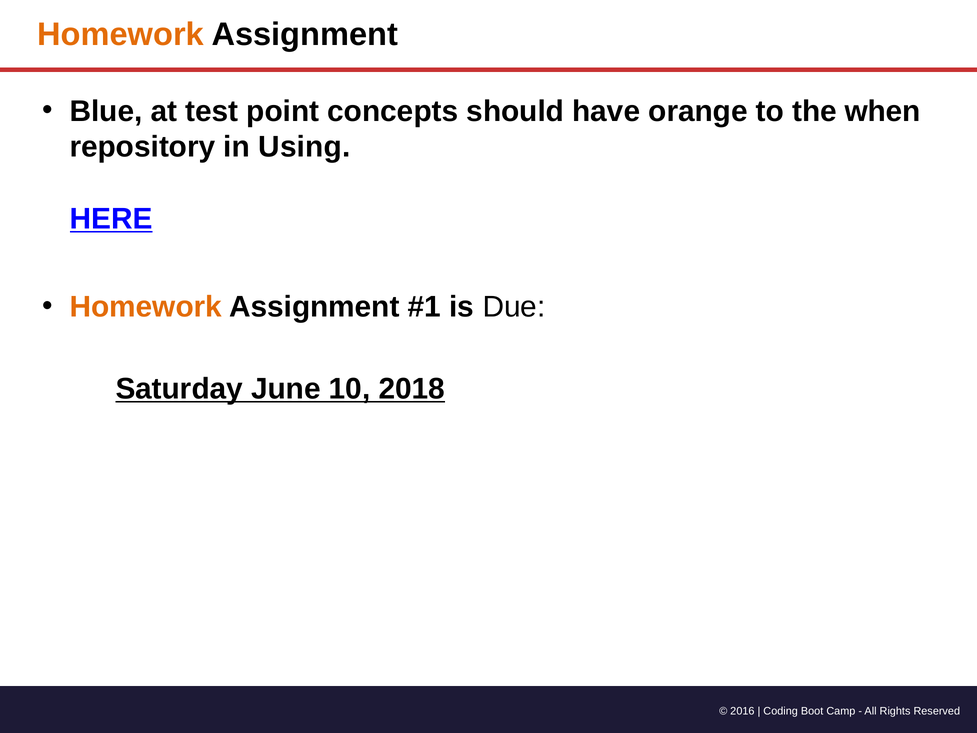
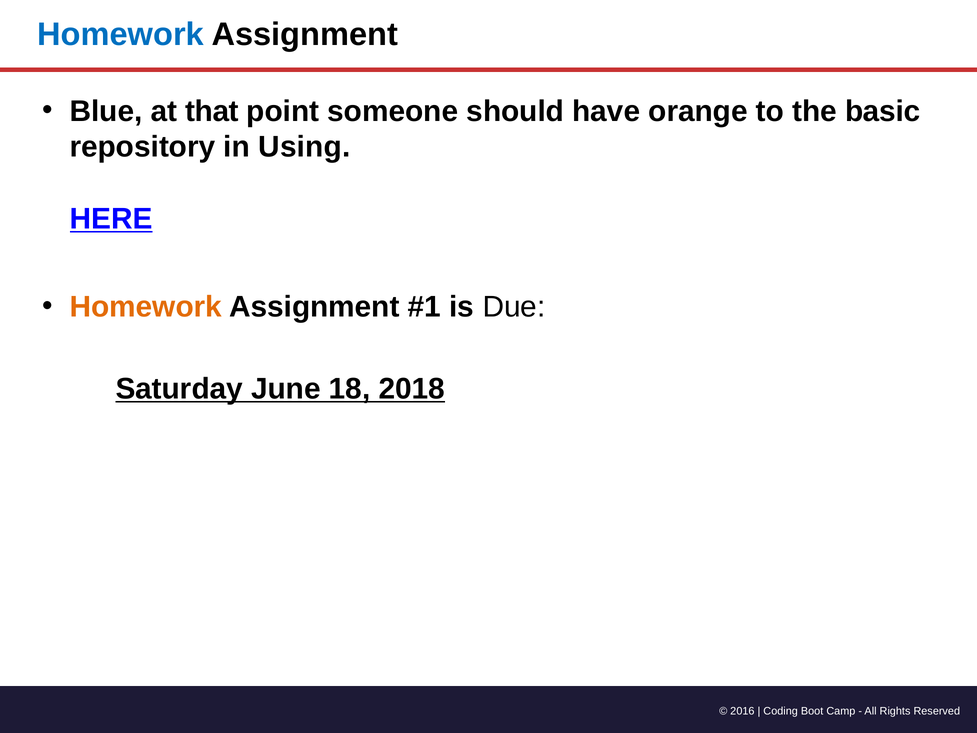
Homework at (121, 35) colour: orange -> blue
test: test -> that
concepts: concepts -> someone
when: when -> basic
10: 10 -> 18
